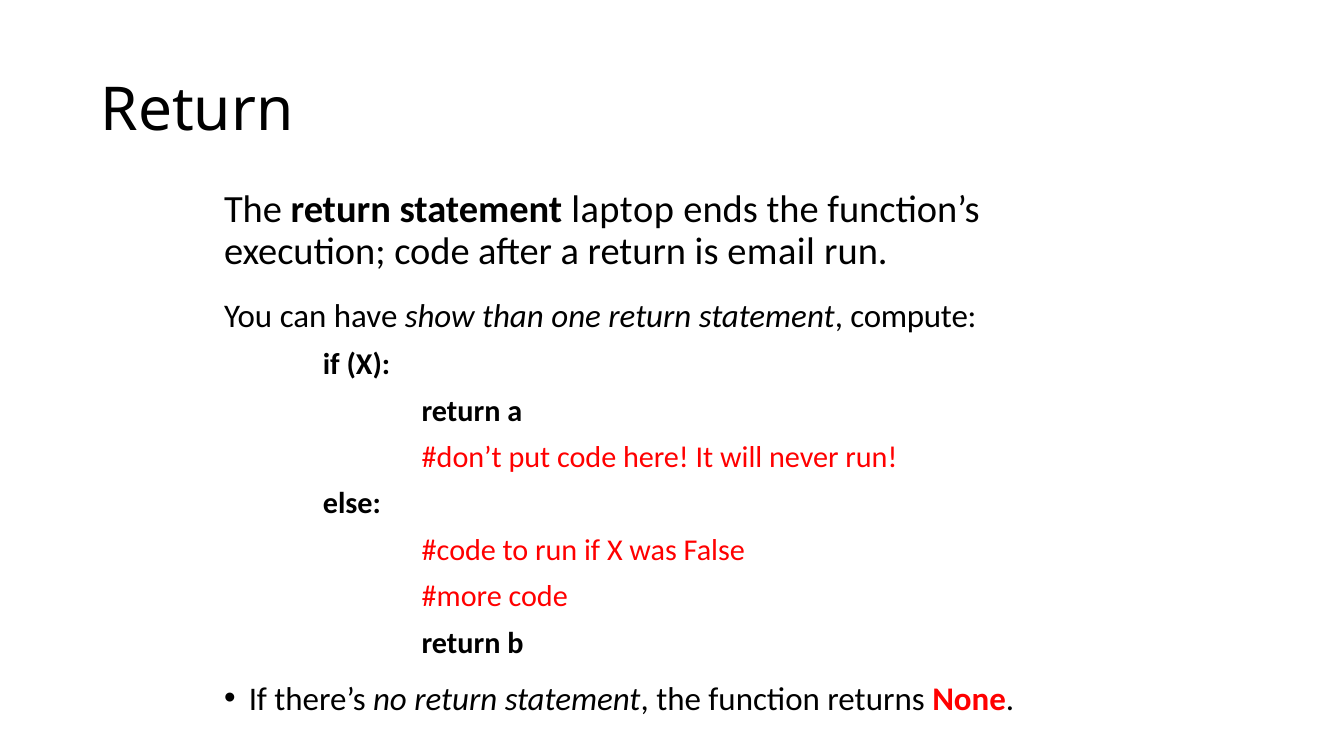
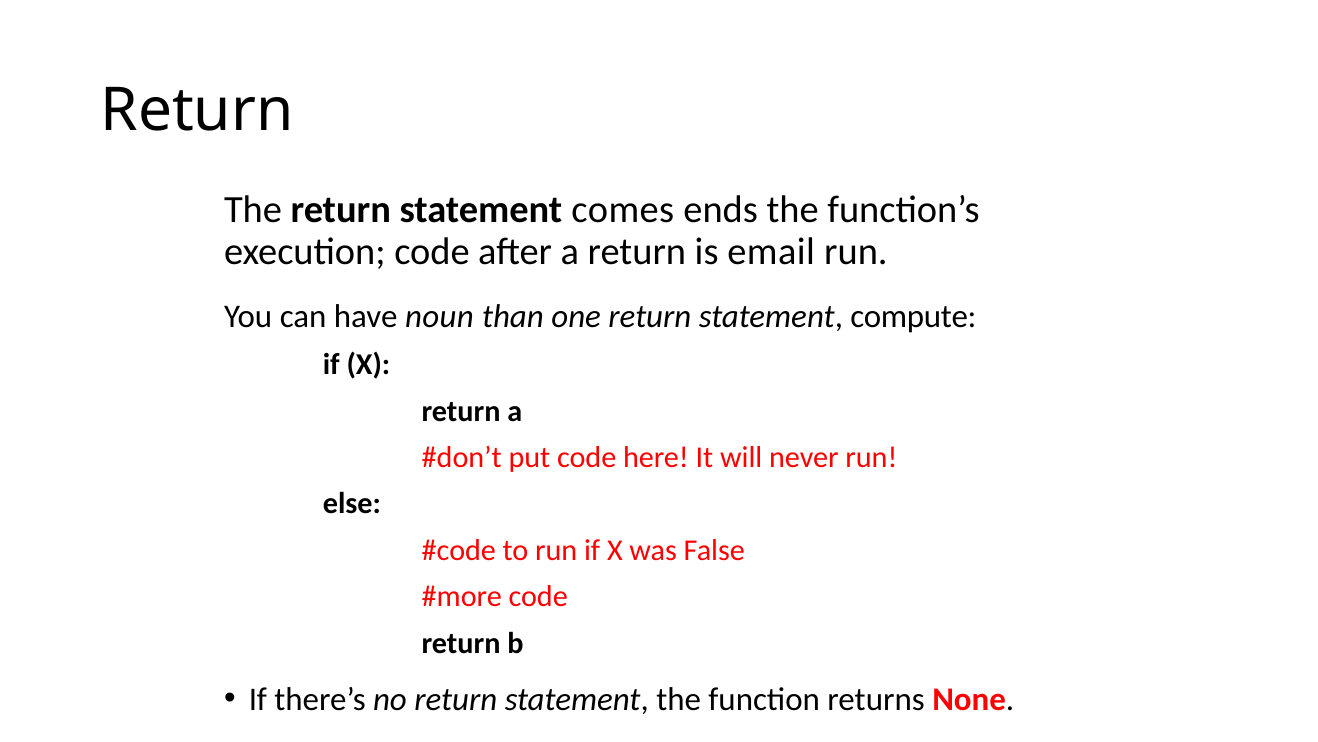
laptop: laptop -> comes
show: show -> noun
